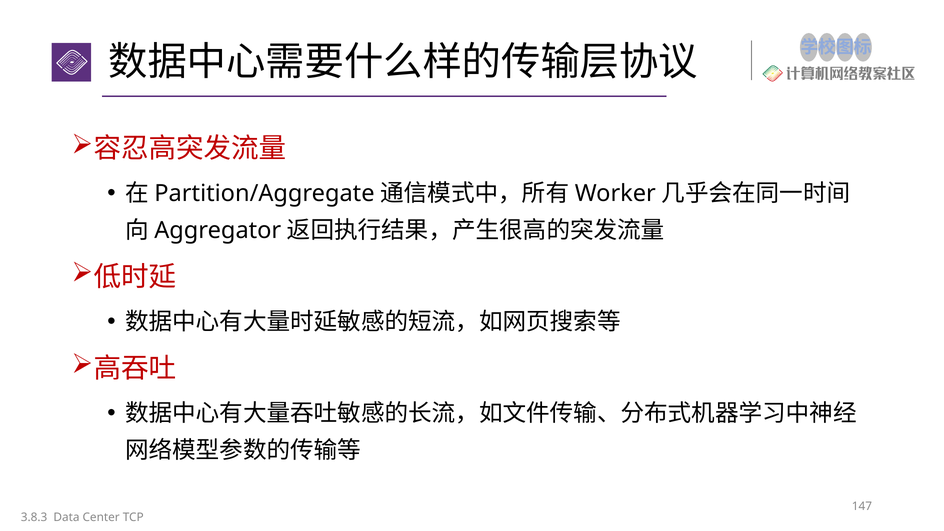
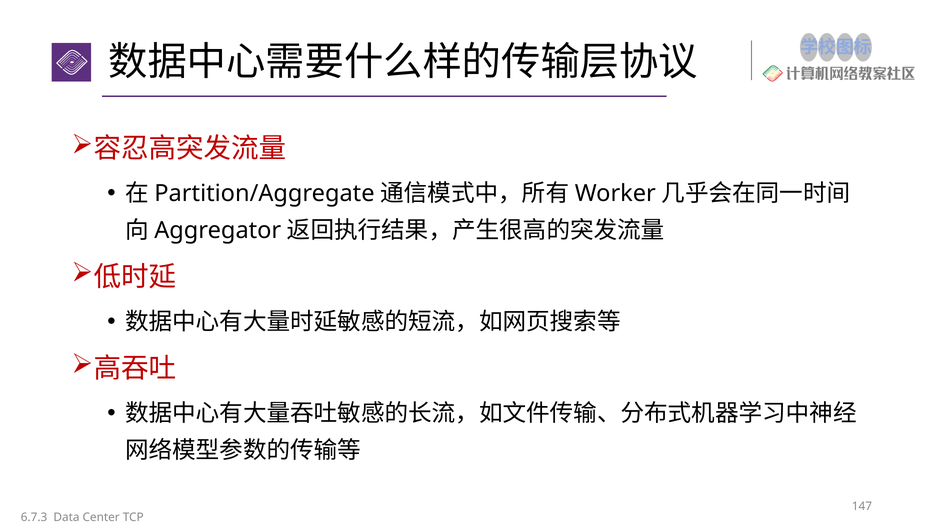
3.8.3: 3.8.3 -> 6.7.3
